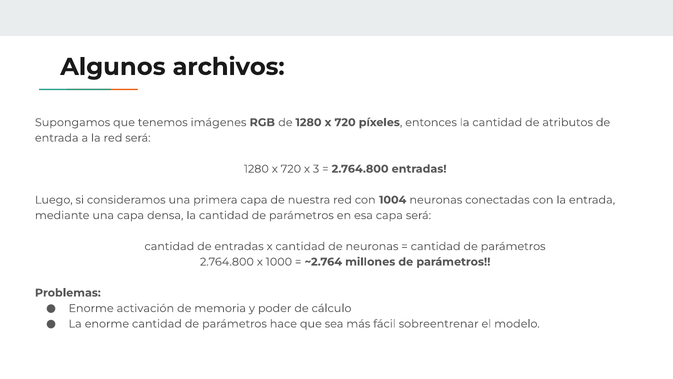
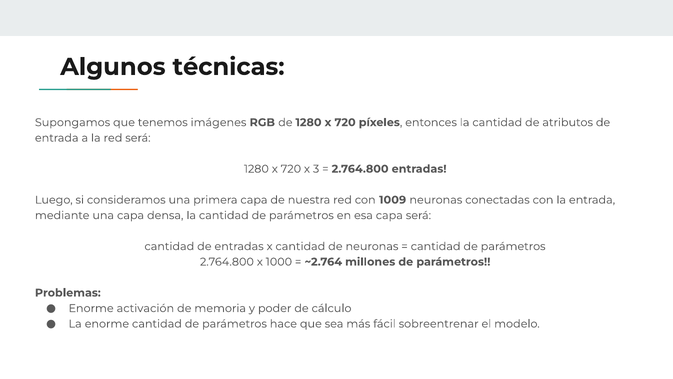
archivos: archivos -> técnicas
1004: 1004 -> 1009
